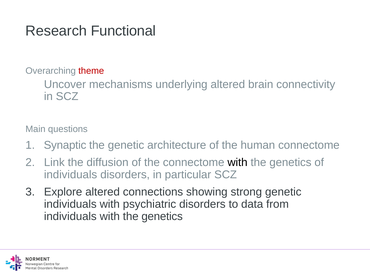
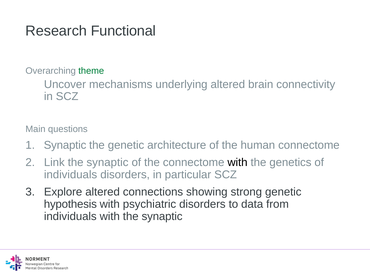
theme colour: red -> green
Link the diffusion: diffusion -> synaptic
individuals at (70, 205): individuals -> hypothesis
individuals with the genetics: genetics -> synaptic
